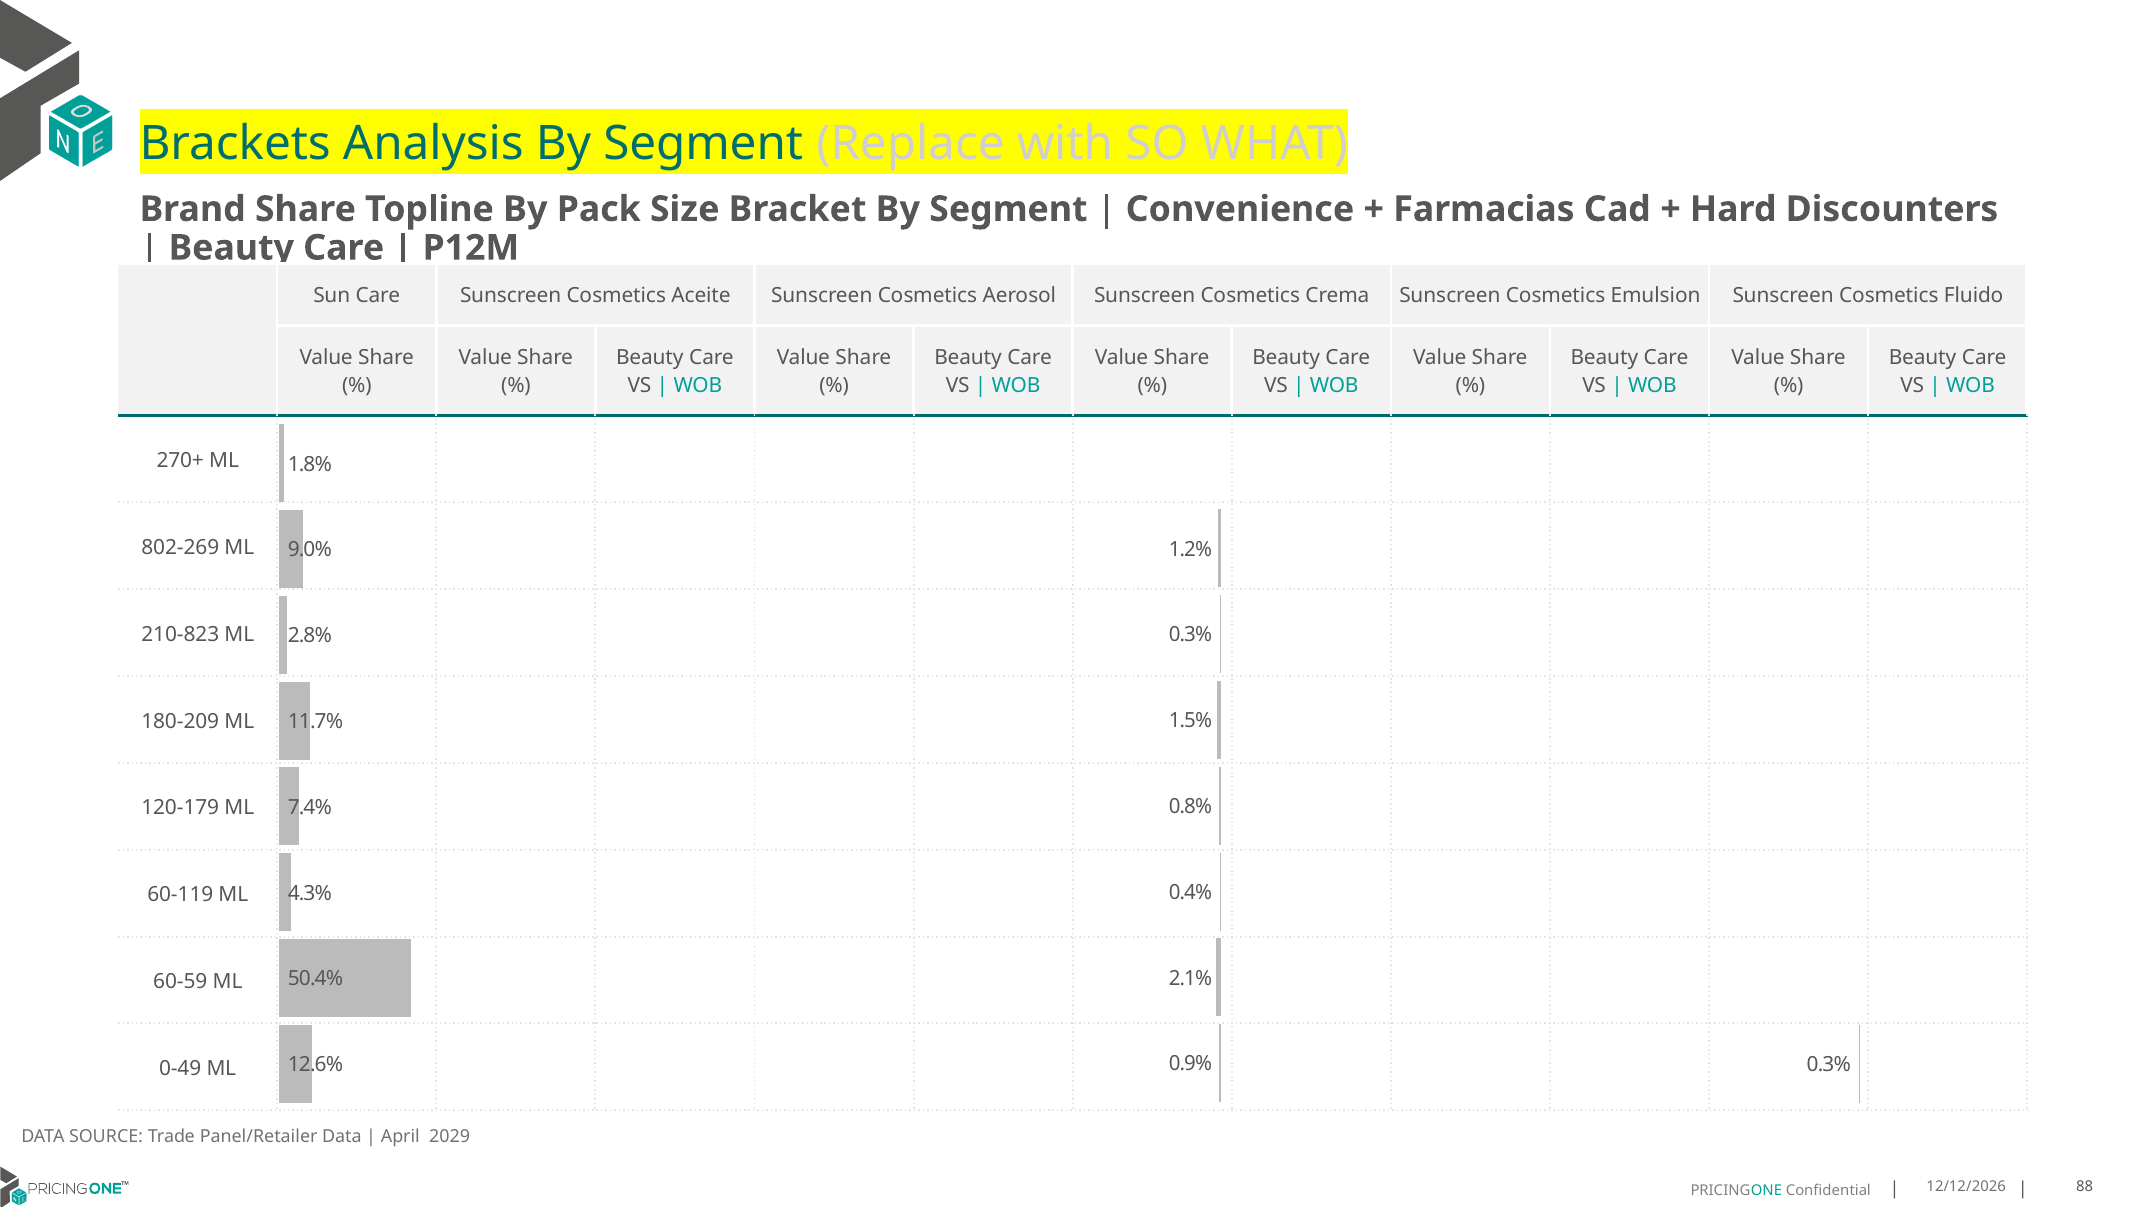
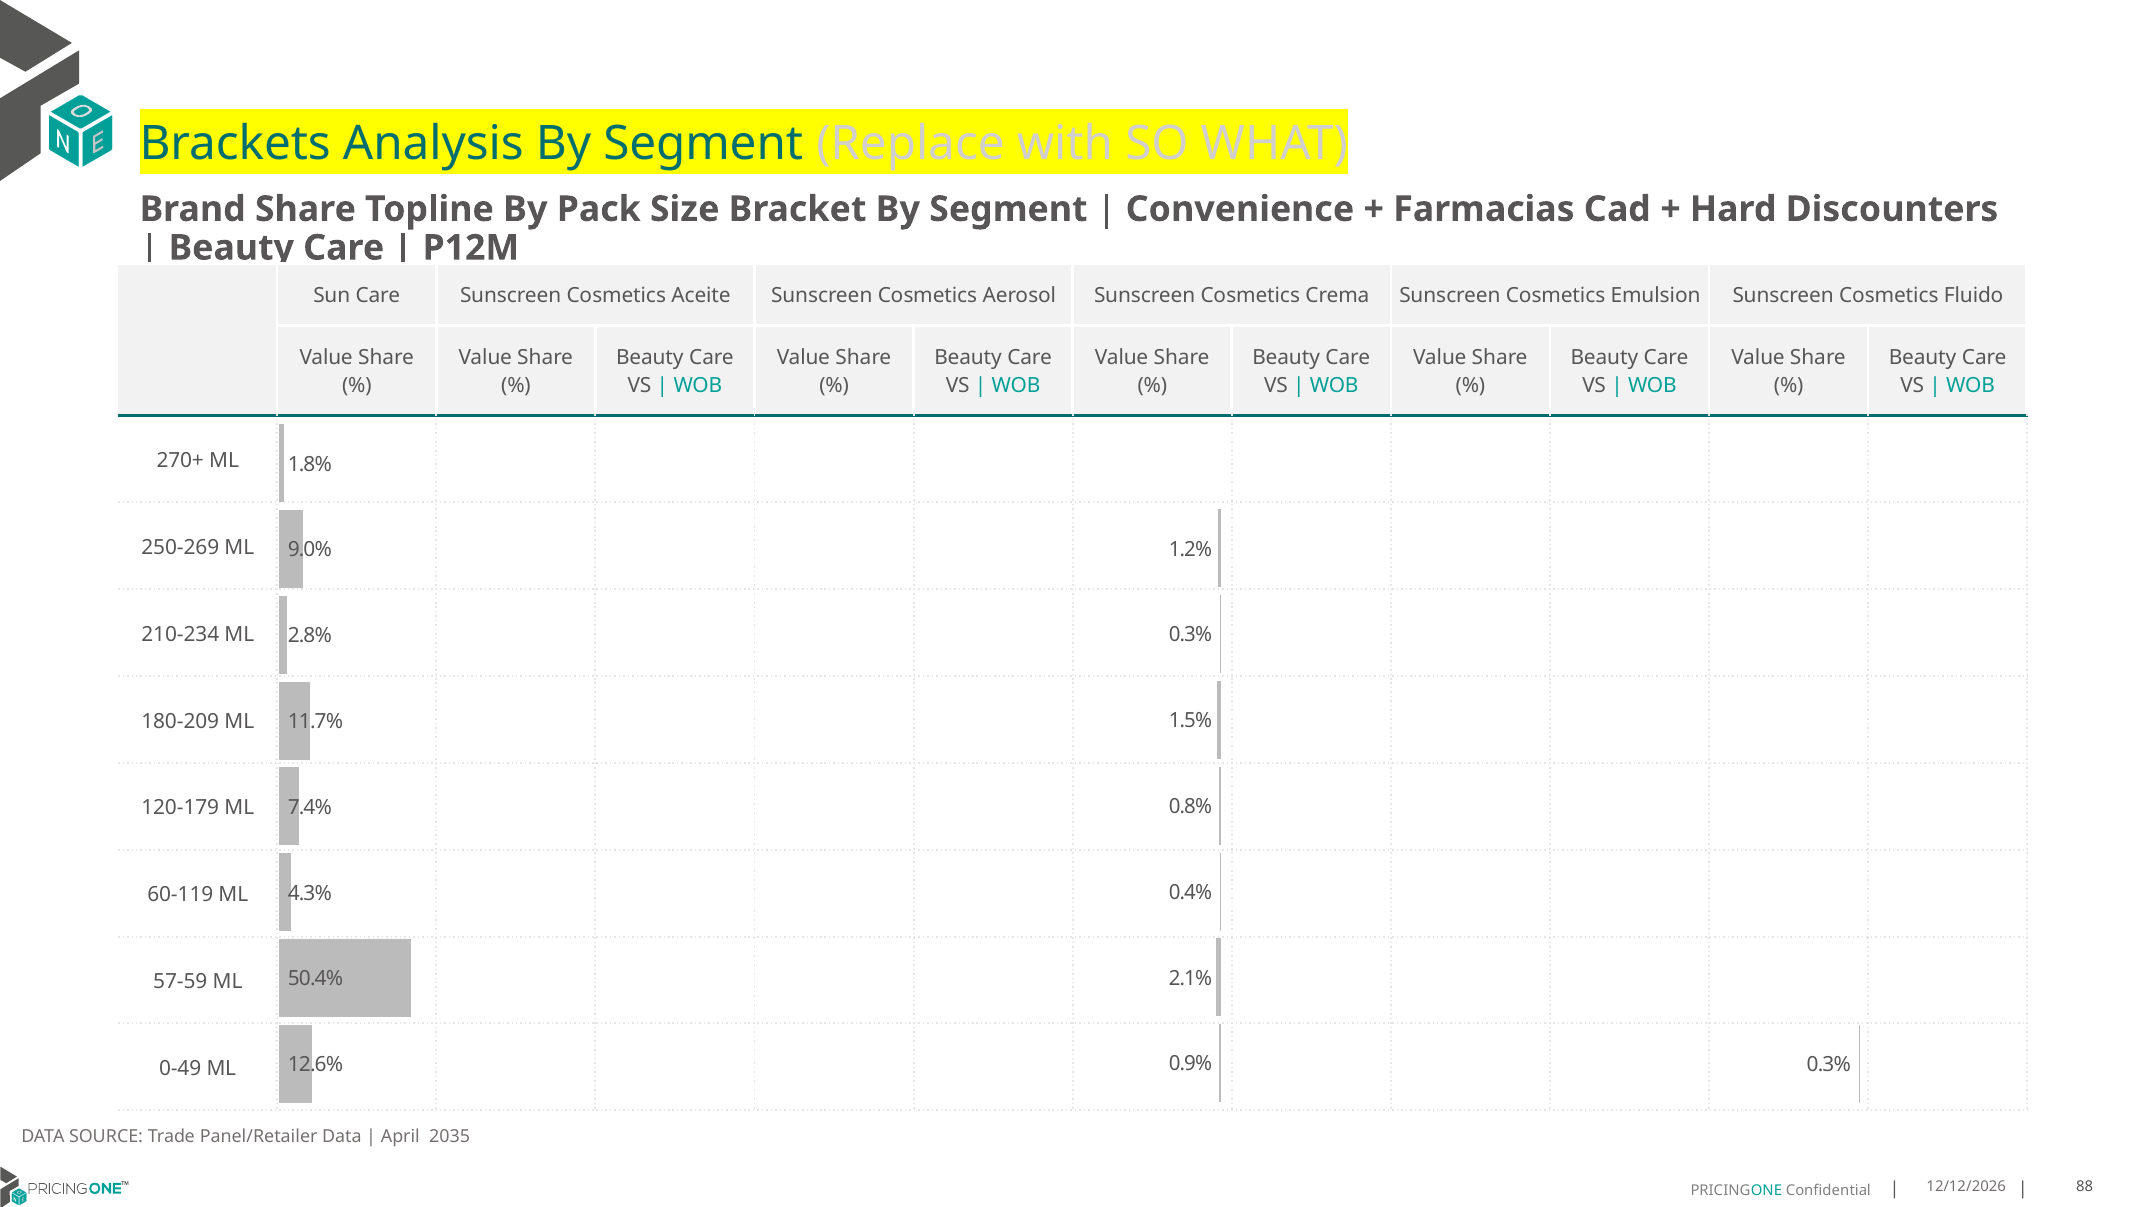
802-269: 802-269 -> 250-269
210-823: 210-823 -> 210-234
60-59: 60-59 -> 57-59
2029: 2029 -> 2035
